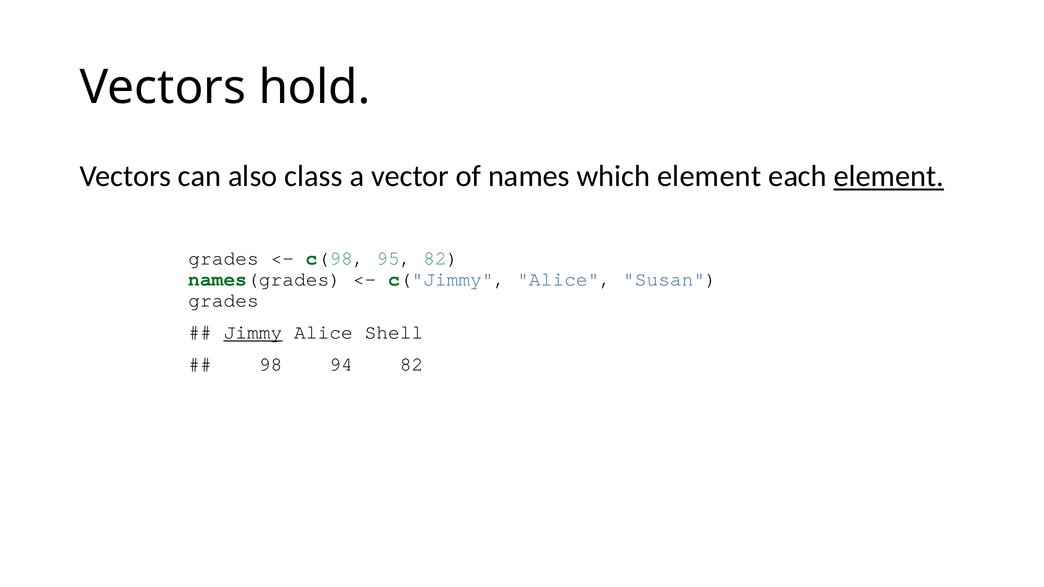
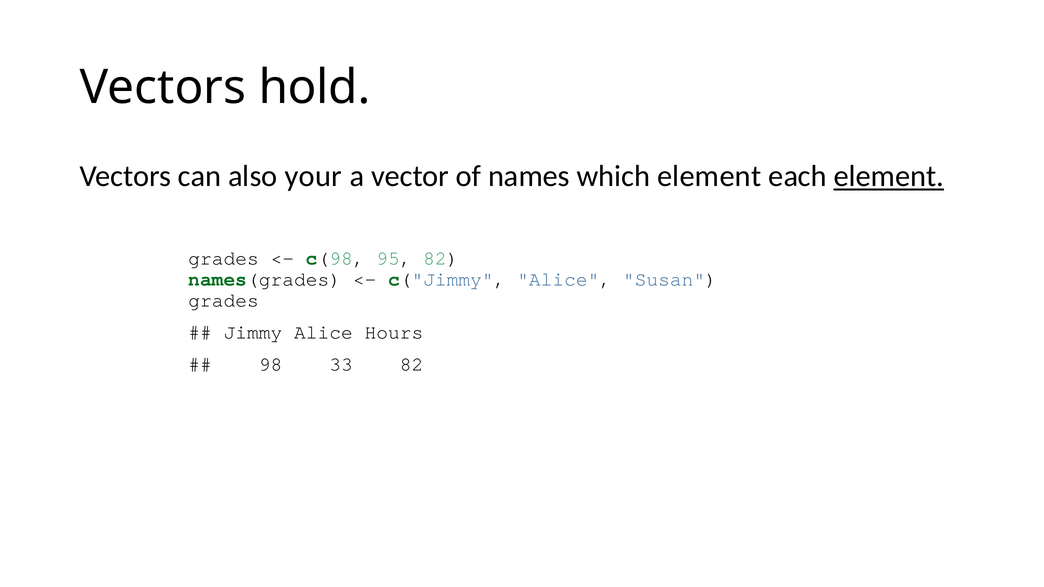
class: class -> your
Jimmy underline: present -> none
Shell: Shell -> Hours
94: 94 -> 33
